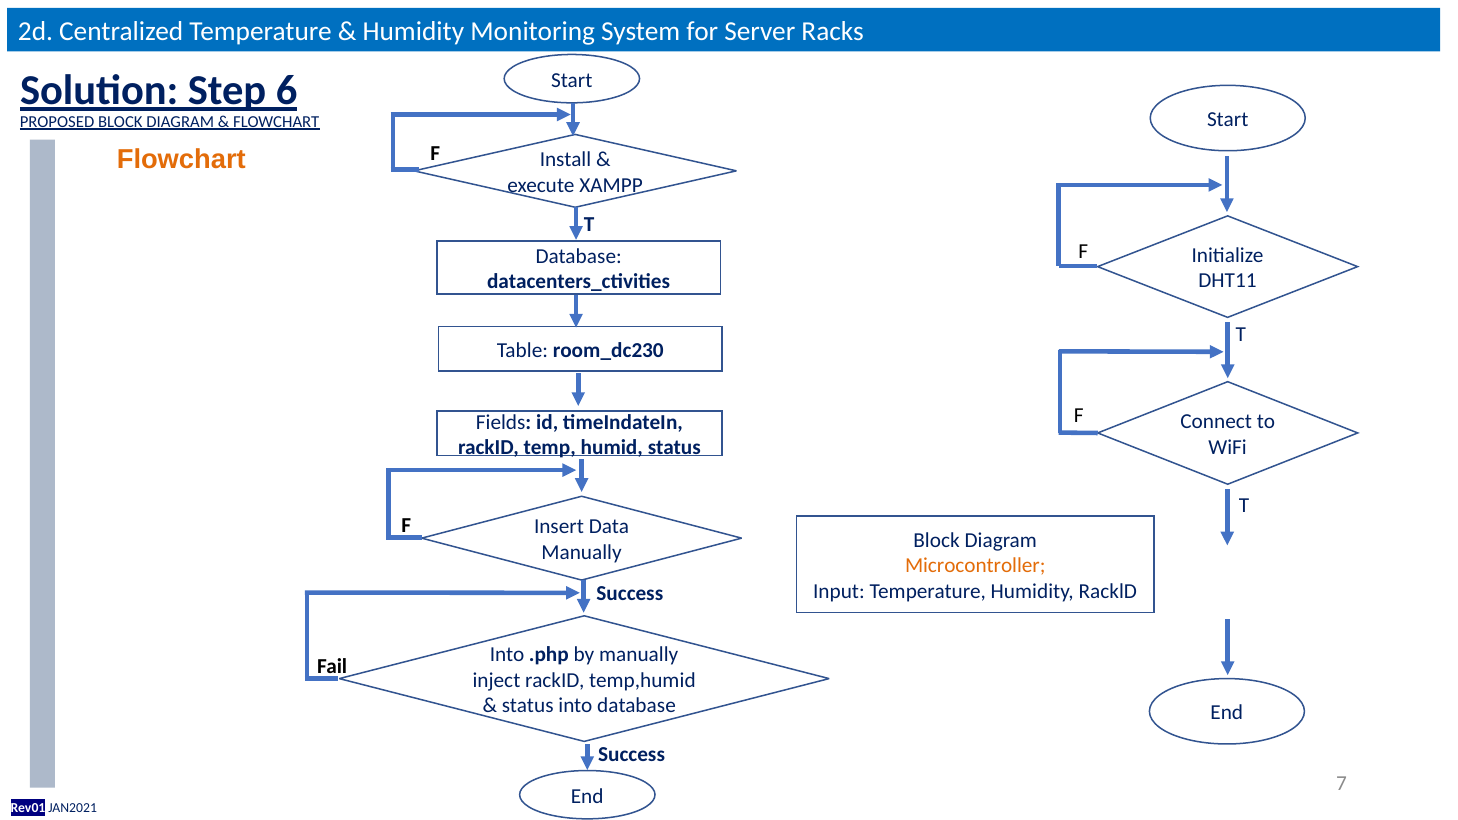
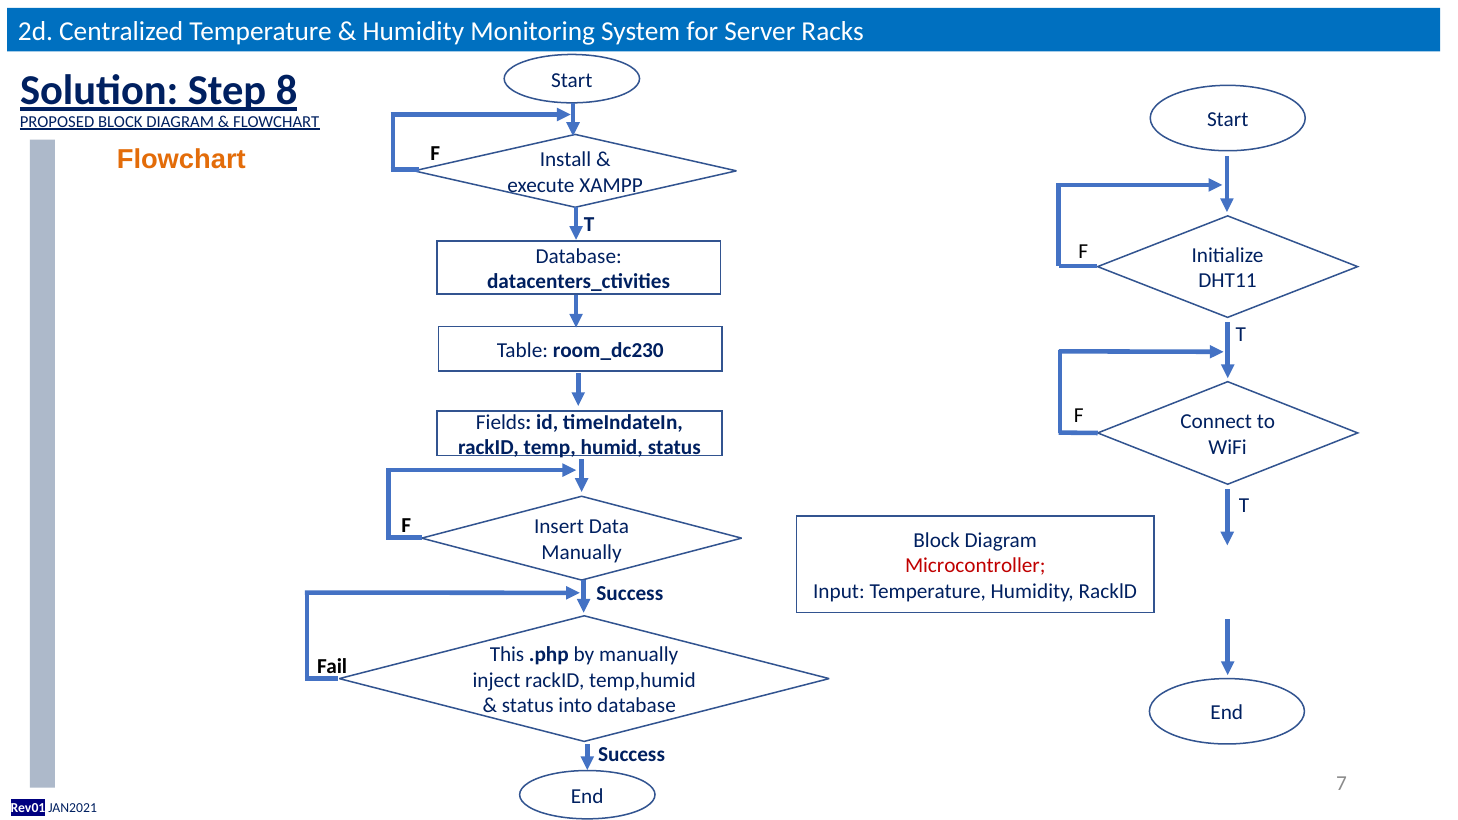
6: 6 -> 8
Microcontroller colour: orange -> red
Into at (507, 655): Into -> This
